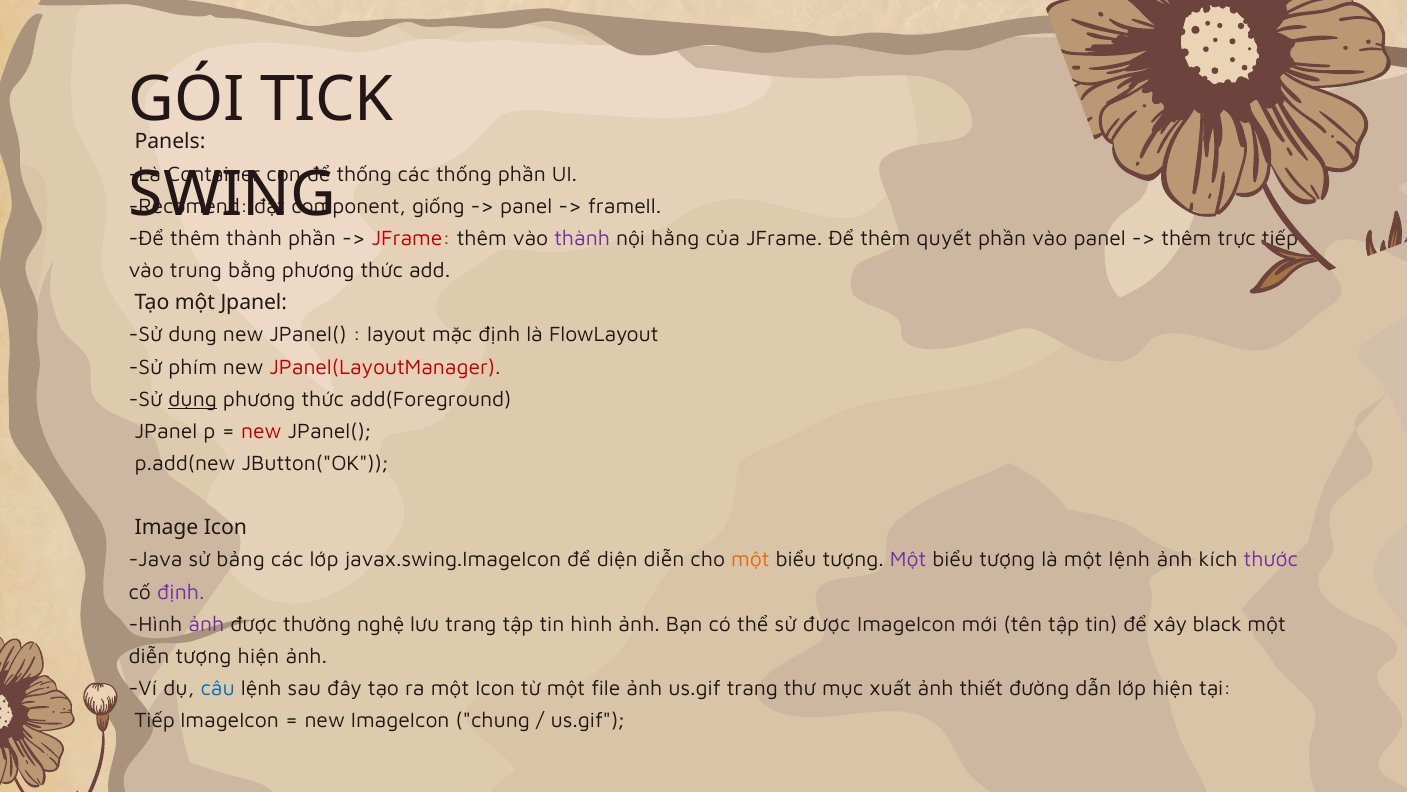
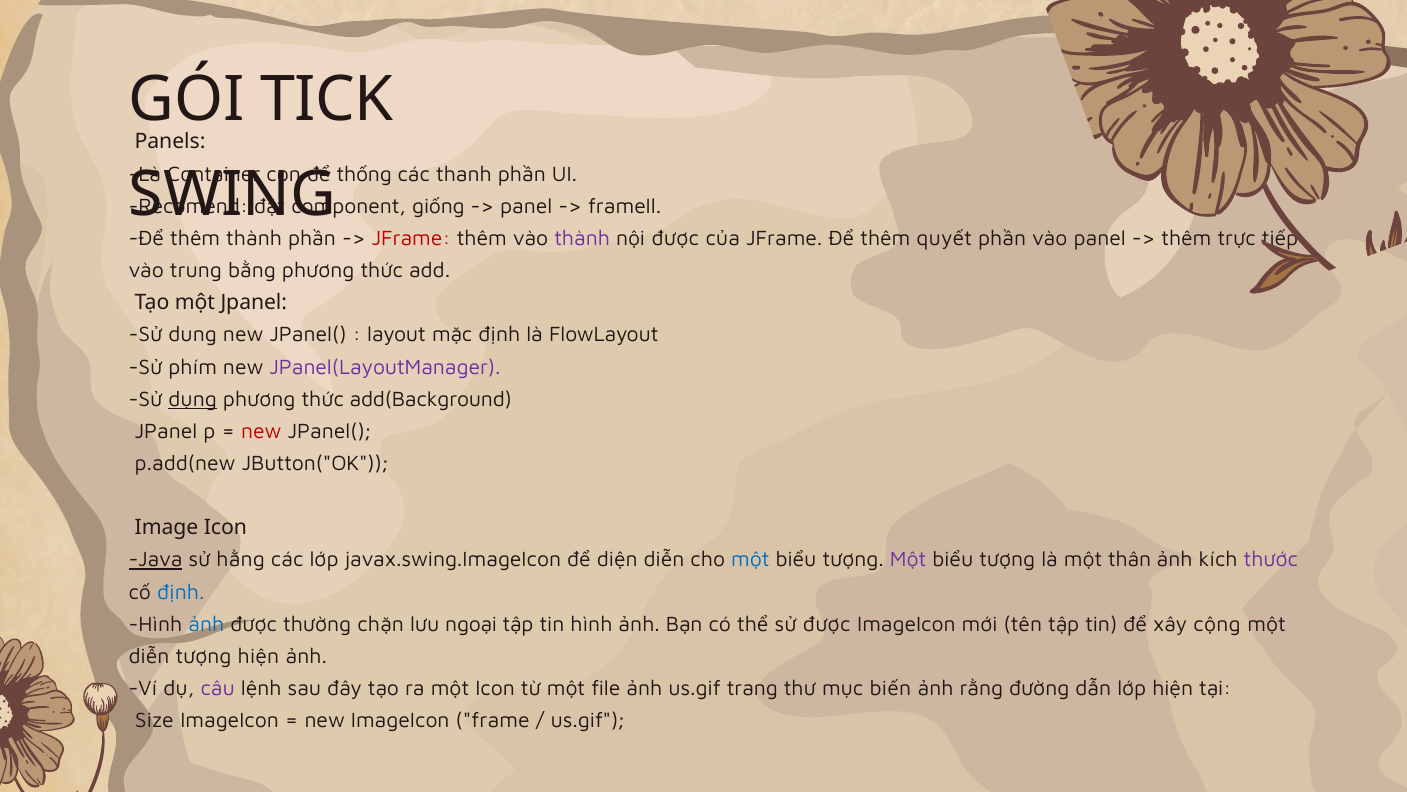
các thống: thống -> thanh
nội hằng: hằng -> được
JPanel(LayoutManager colour: red -> purple
add(Foreground: add(Foreground -> add(Background
Java underline: none -> present
bảng: bảng -> hằng
một at (750, 560) colour: orange -> blue
một lệnh: lệnh -> thân
định at (181, 592) colour: purple -> blue
ảnh at (206, 624) colour: purple -> blue
nghệ: nghệ -> chặn
lưu trang: trang -> ngoại
black: black -> cộng
câu colour: blue -> purple
xuất: xuất -> biến
thiết: thiết -> rằng
Tiếp at (155, 720): Tiếp -> Size
chung: chung -> frame
